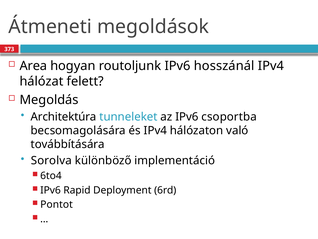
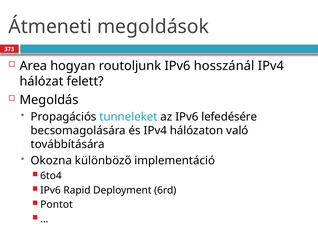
Architektúra: Architektúra -> Propagációs
csoportba: csoportba -> lefedésére
Sorolva: Sorolva -> Okozna
